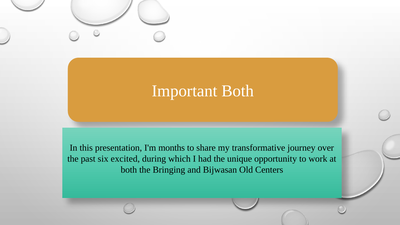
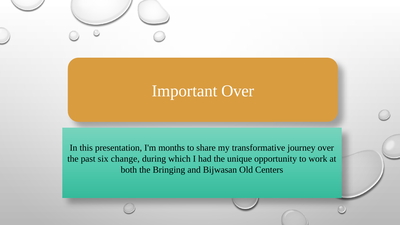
Important Both: Both -> Over
excited: excited -> change
